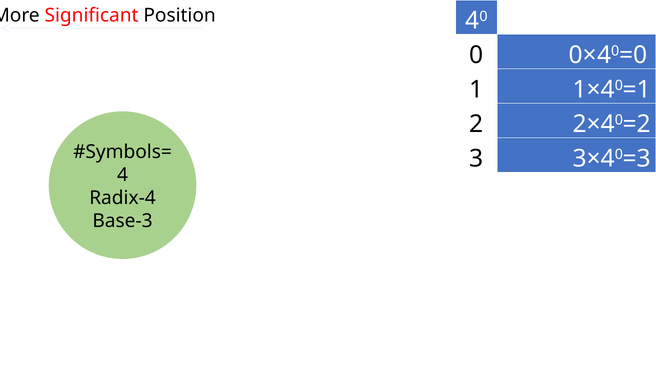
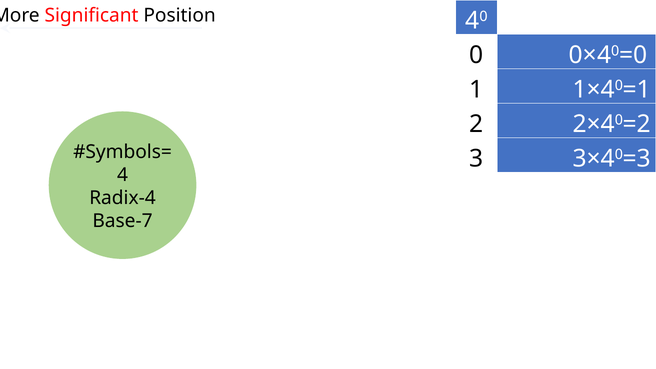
Base-3: Base-3 -> Base-7
